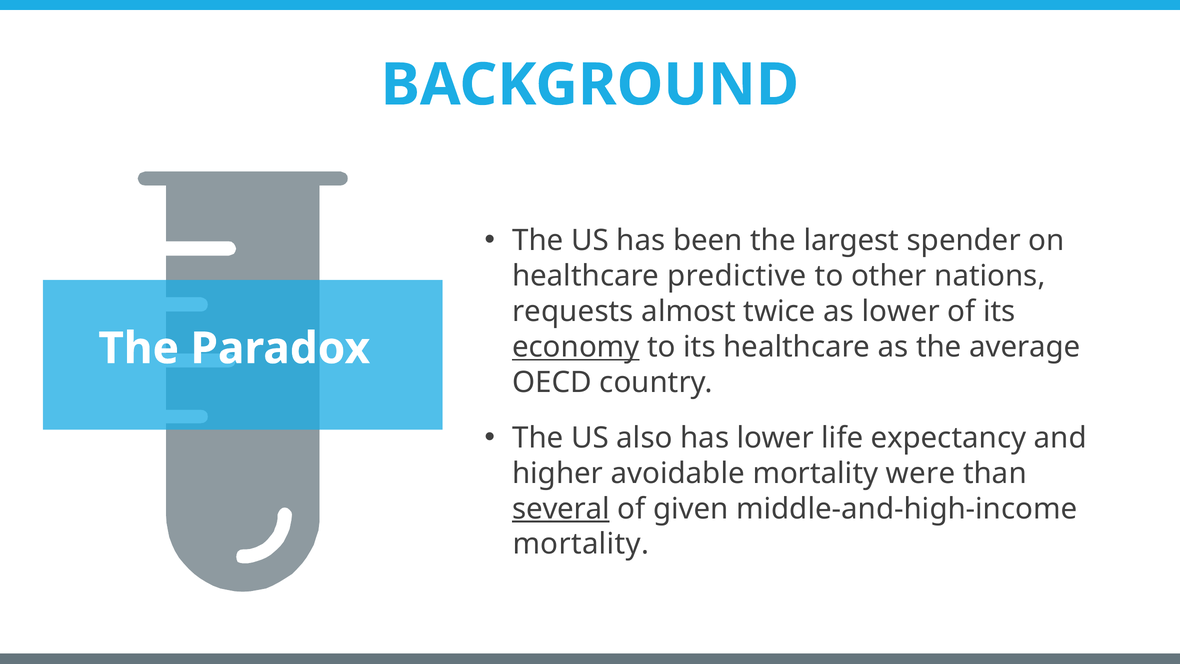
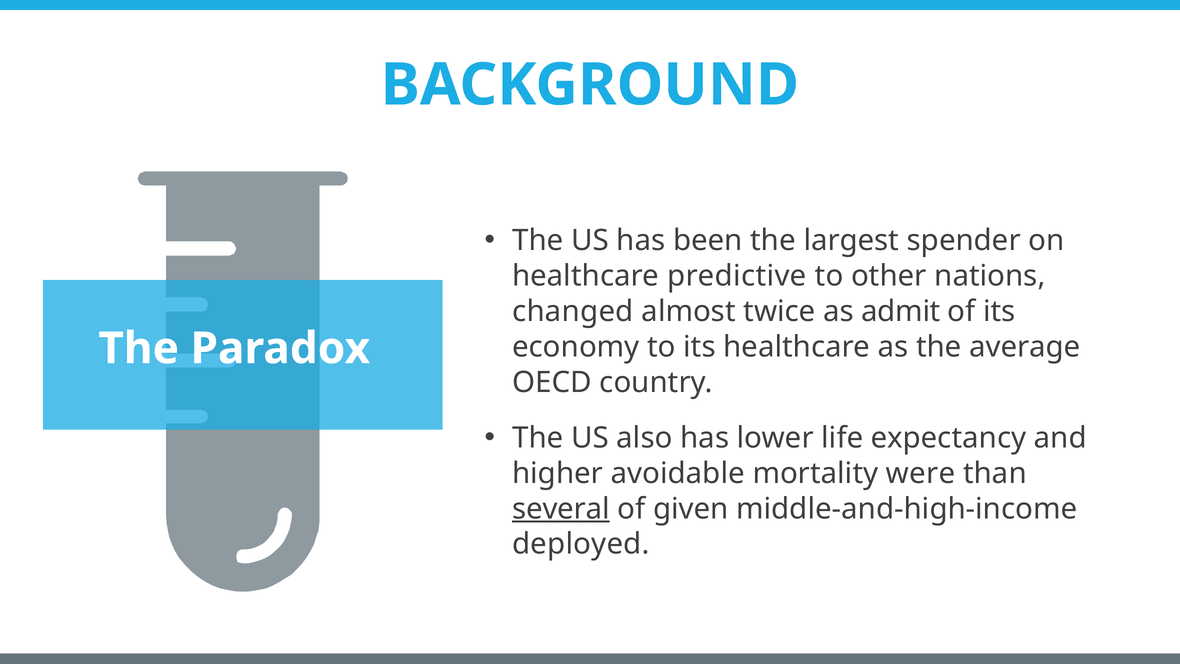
requests: requests -> changed
as lower: lower -> admit
economy underline: present -> none
mortality at (581, 544): mortality -> deployed
